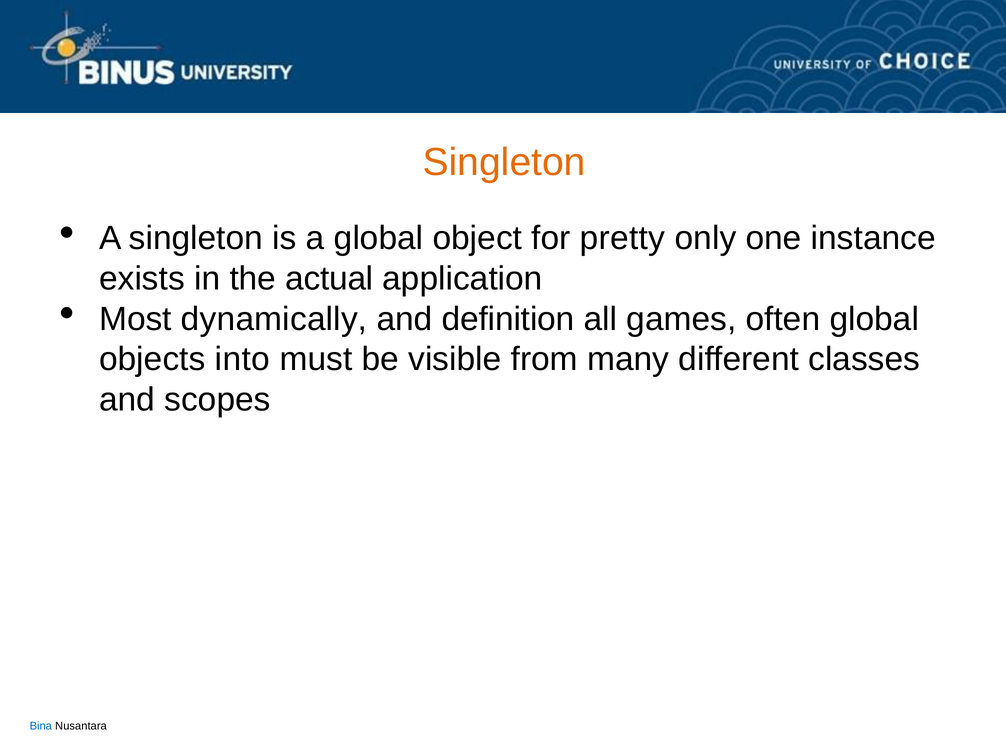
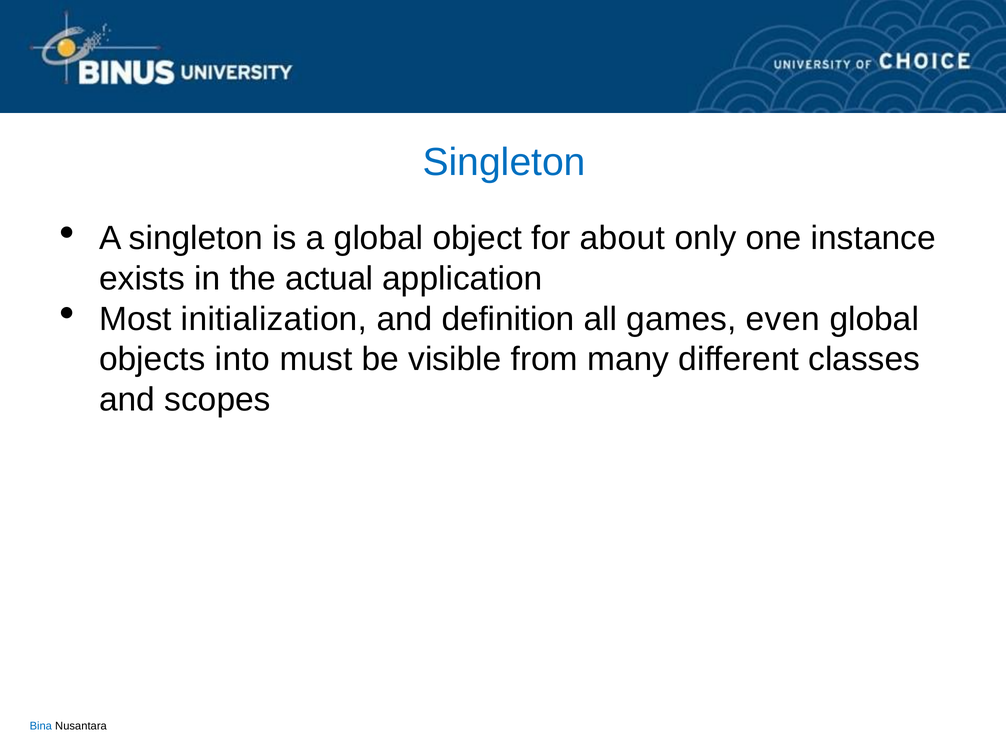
Singleton at (504, 162) colour: orange -> blue
pretty: pretty -> about
dynamically: dynamically -> initialization
often: often -> even
